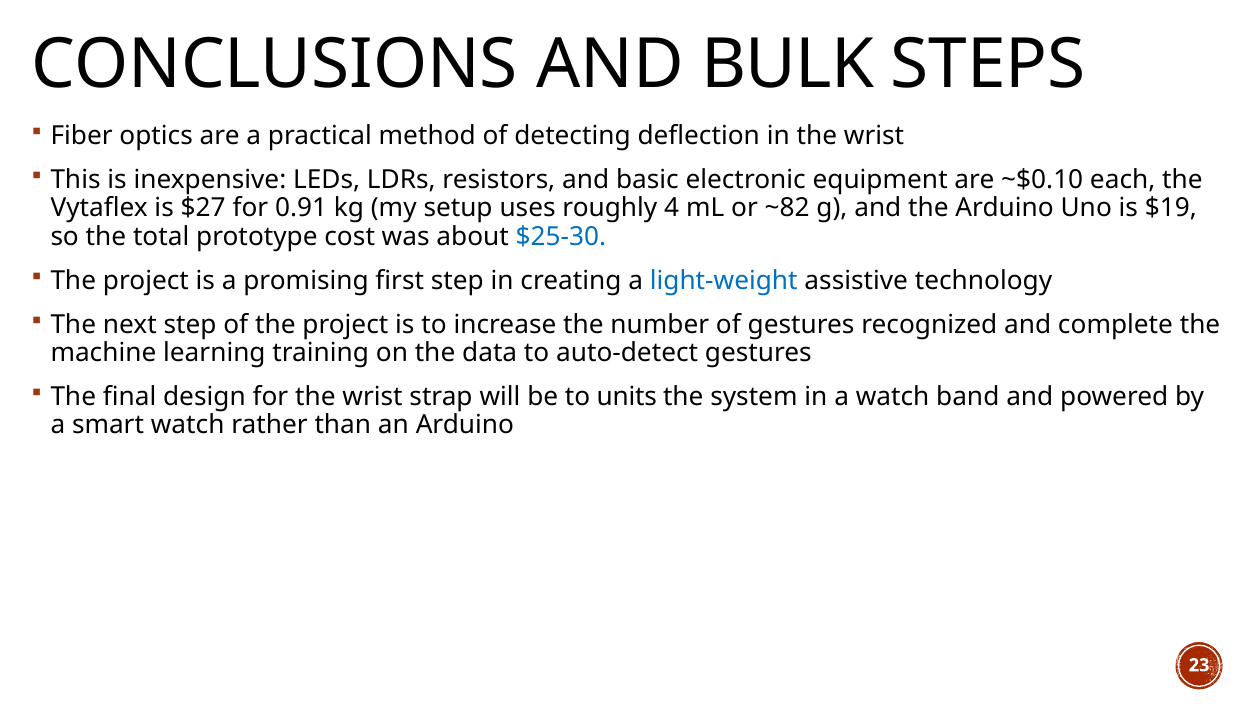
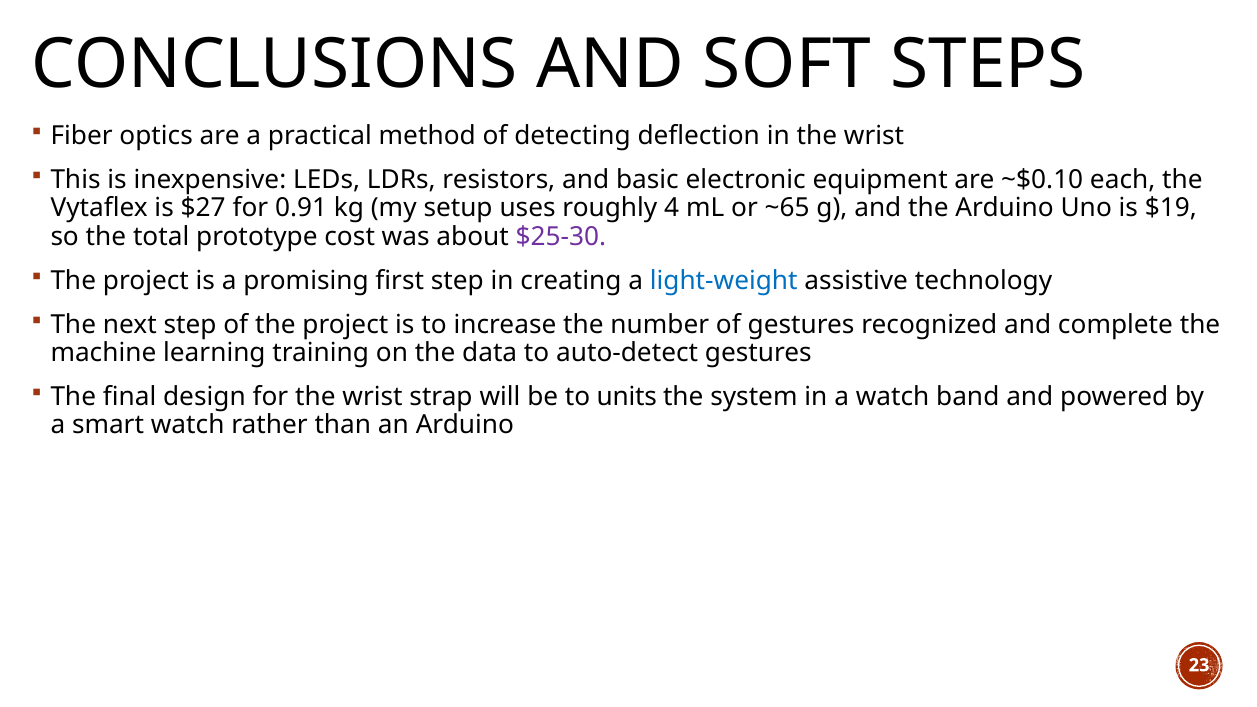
BULK: BULK -> SOFT
~82: ~82 -> ~65
$25-30 colour: blue -> purple
